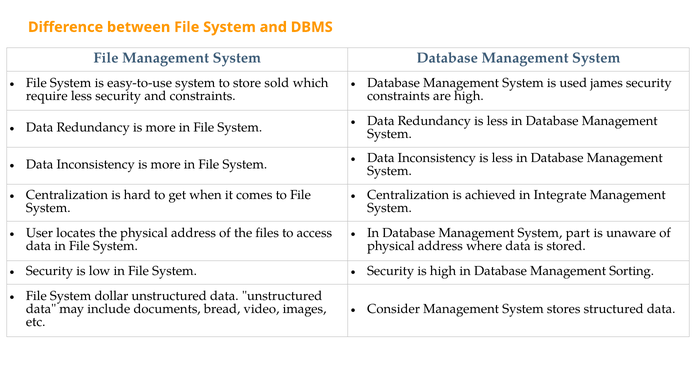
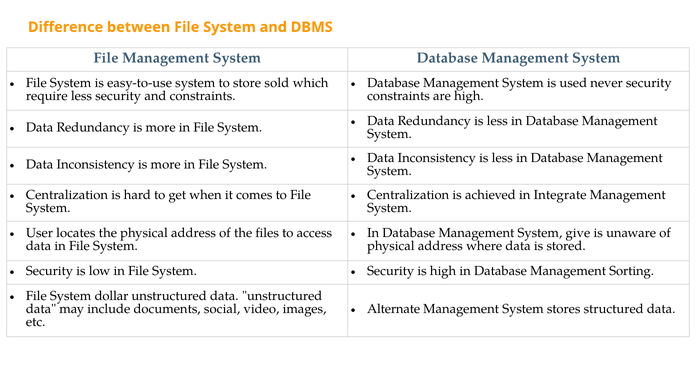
james: james -> never
part: part -> give
Consider: Consider -> Alternate
bread: bread -> social
